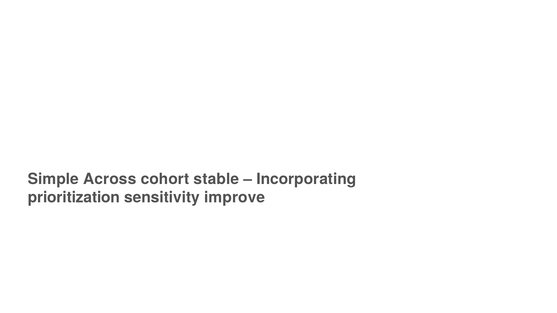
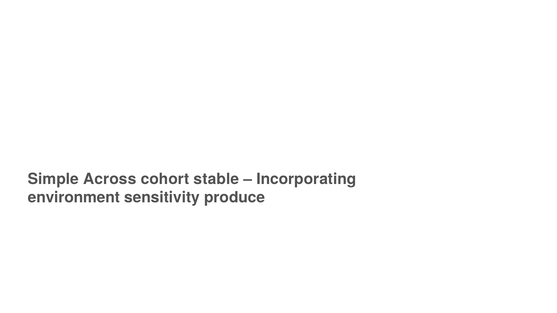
prioritization: prioritization -> environment
improve: improve -> produce
